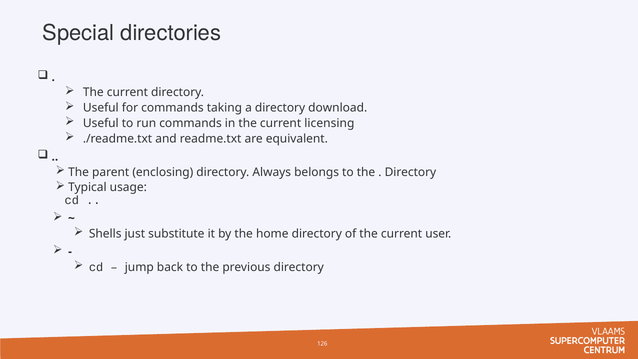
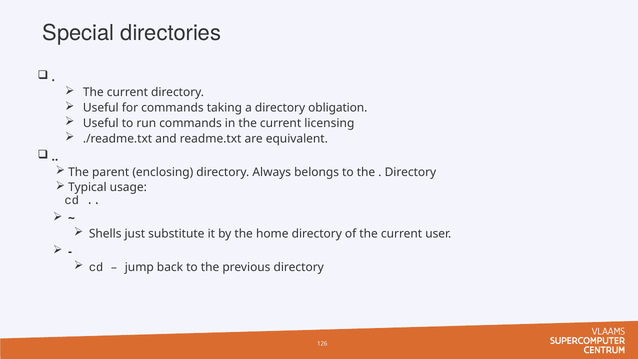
download: download -> obligation
